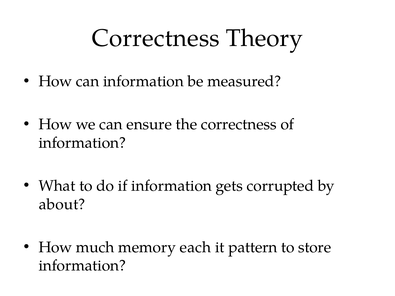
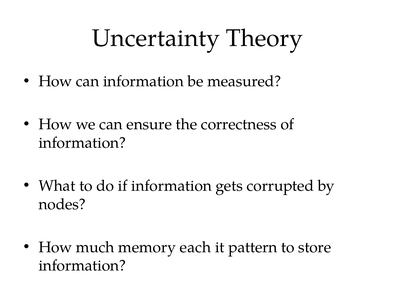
Correctness at (156, 38): Correctness -> Uncertainty
about: about -> nodes
